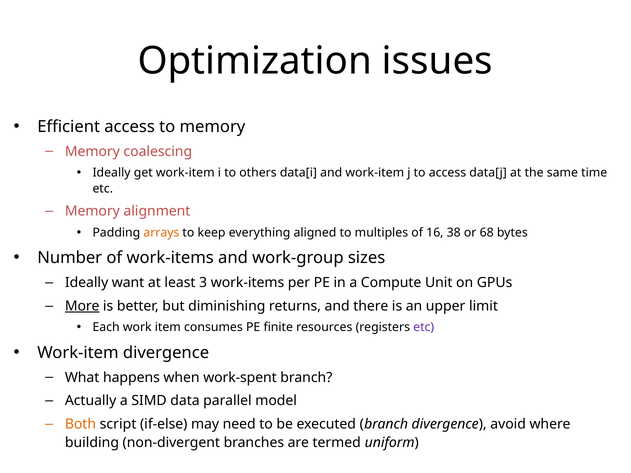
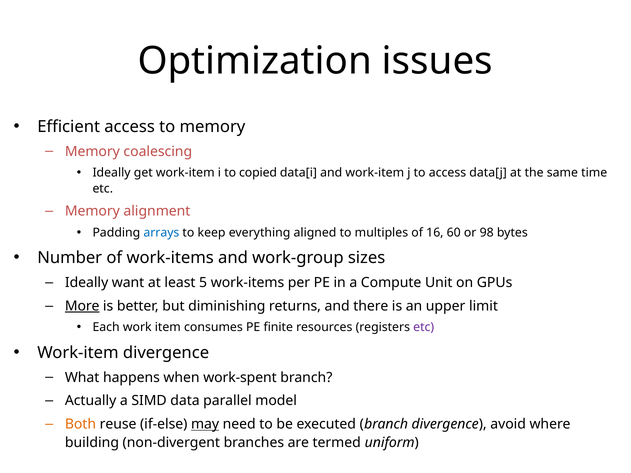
others: others -> copied
arrays colour: orange -> blue
38: 38 -> 60
68: 68 -> 98
3: 3 -> 5
script: script -> reuse
may underline: none -> present
